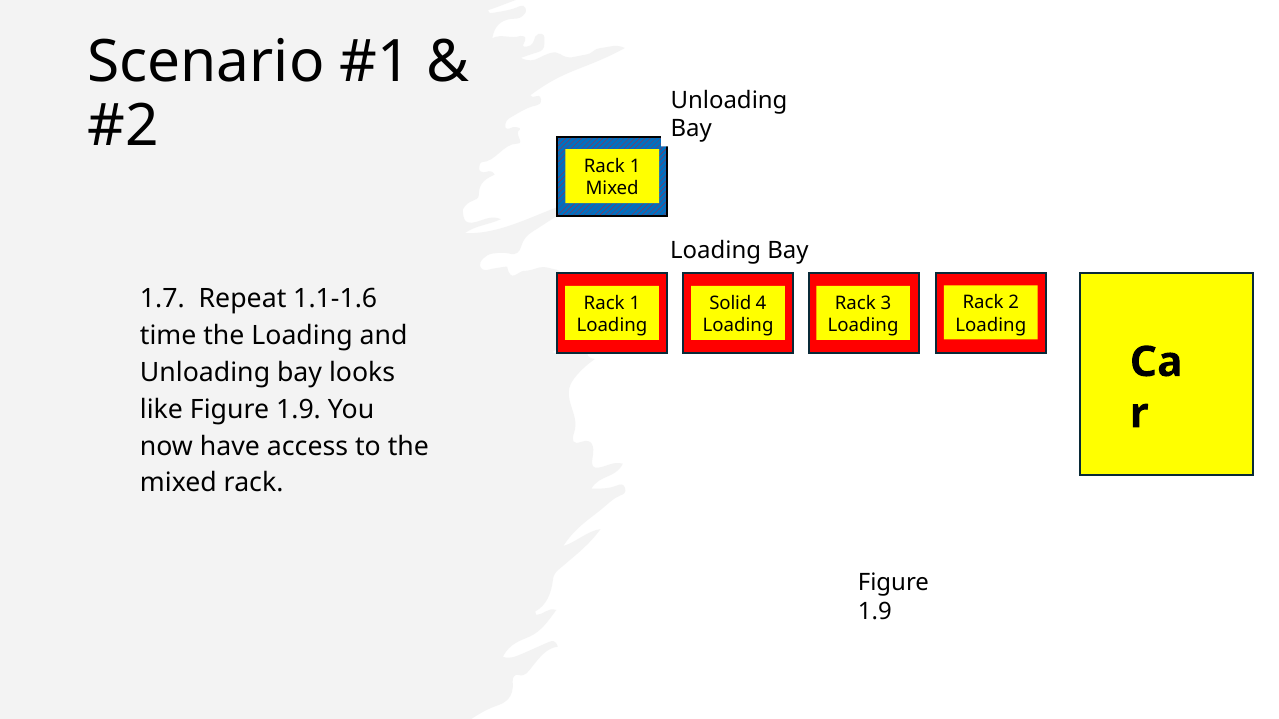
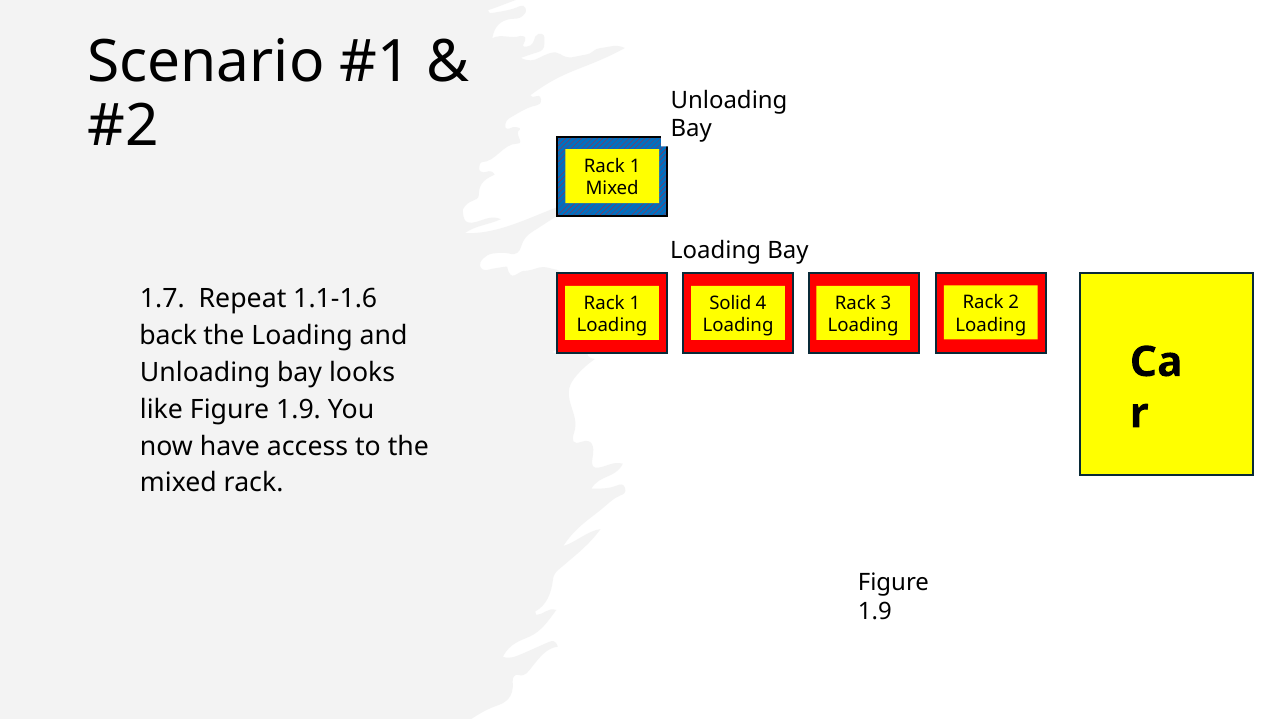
time: time -> back
